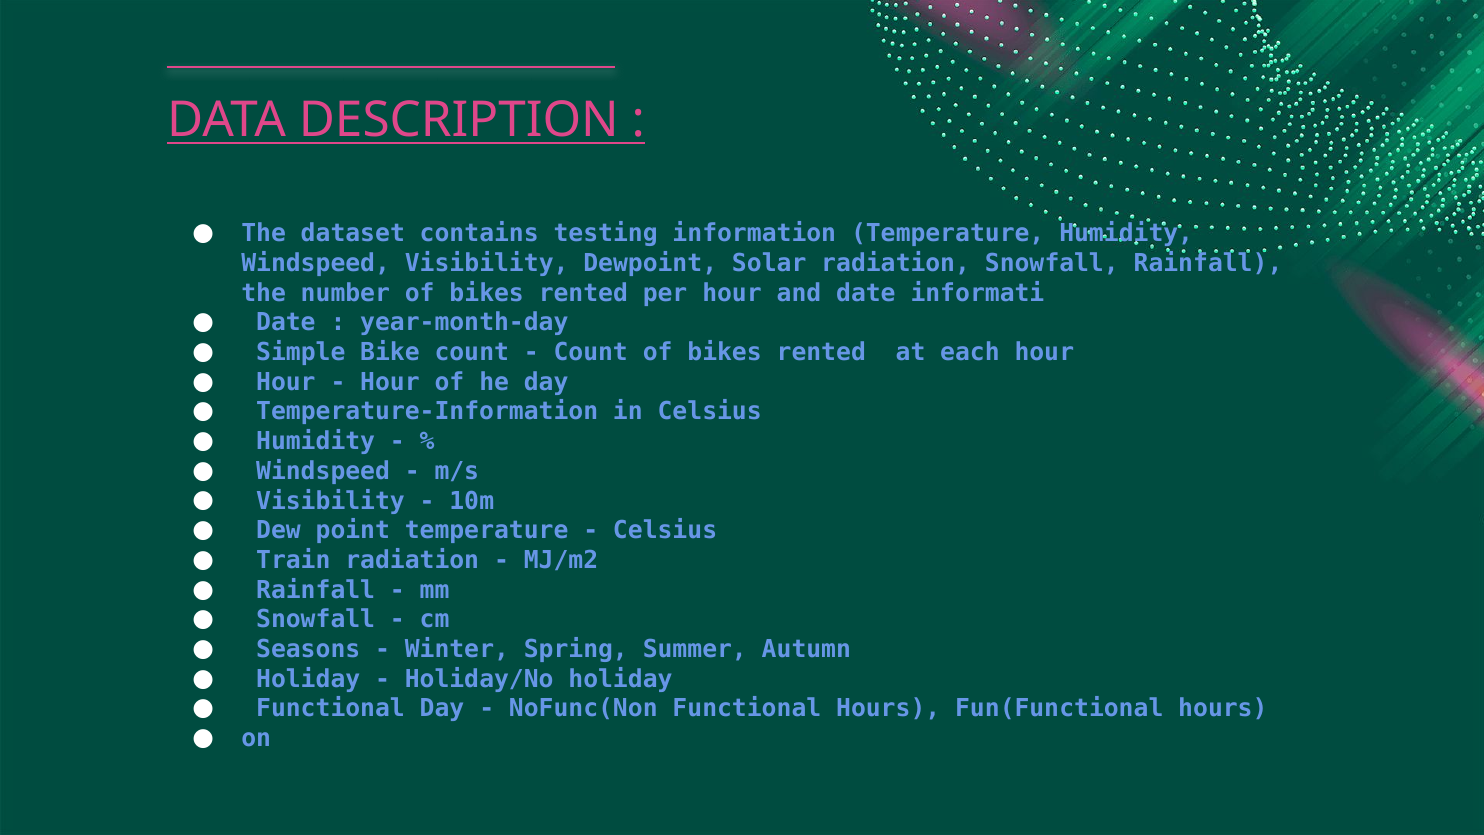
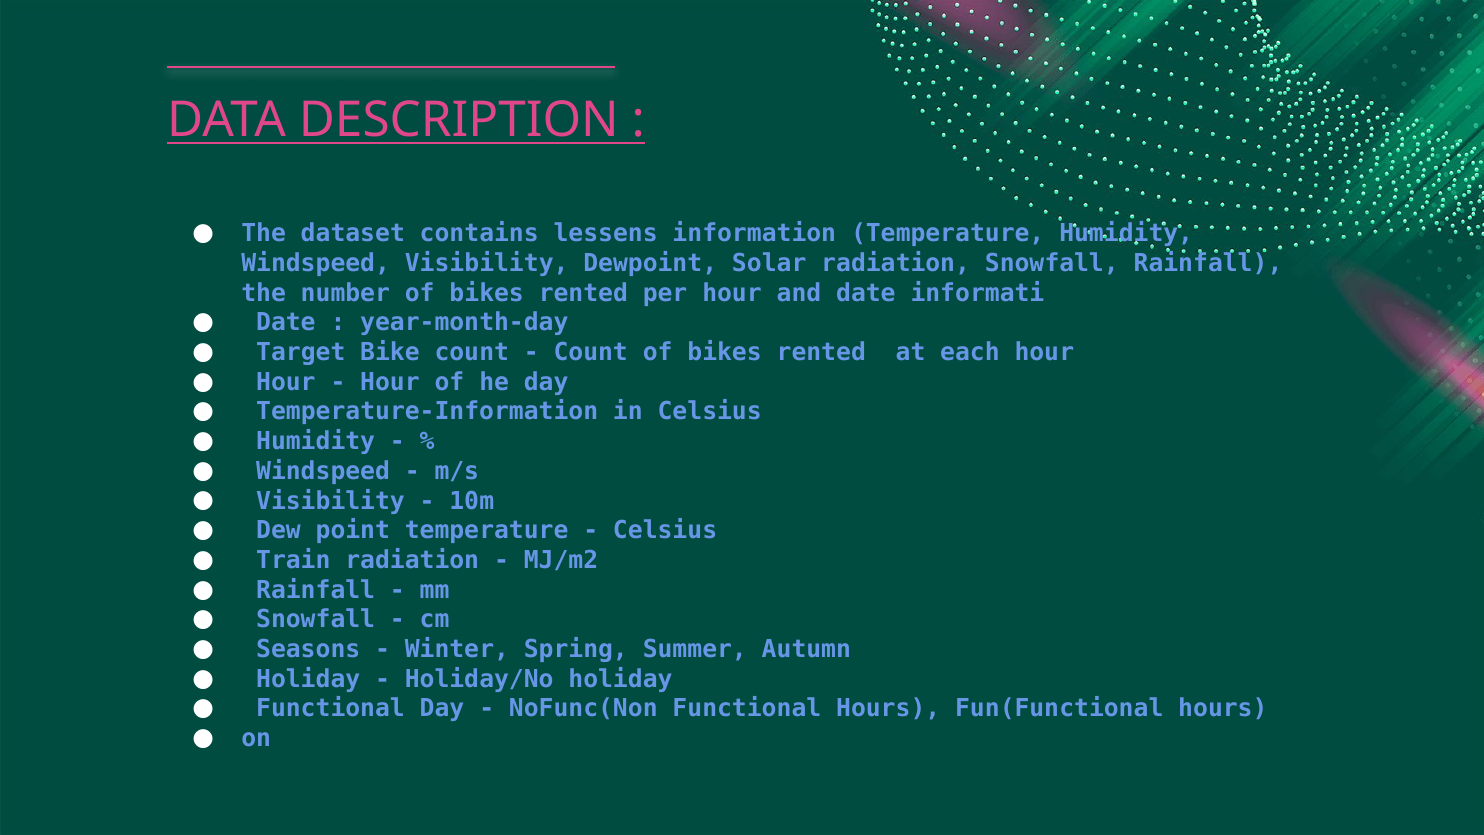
testing: testing -> lessens
Simple: Simple -> Target
